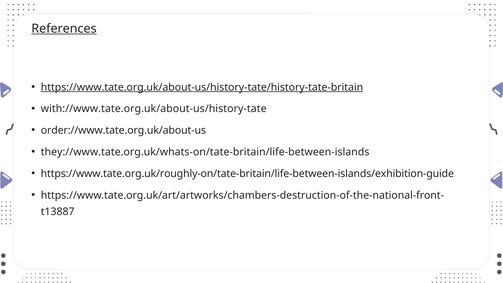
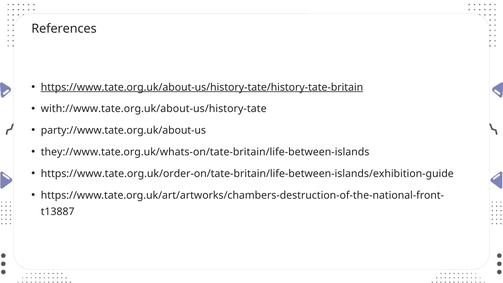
References underline: present -> none
order://www.tate.org.uk/about-us: order://www.tate.org.uk/about-us -> party://www.tate.org.uk/about-us
https://www.tate.org.uk/roughly-on/tate-britain/life-between-islands/exhibition-guide: https://www.tate.org.uk/roughly-on/tate-britain/life-between-islands/exhibition-guide -> https://www.tate.org.uk/order-on/tate-britain/life-between-islands/exhibition-guide
